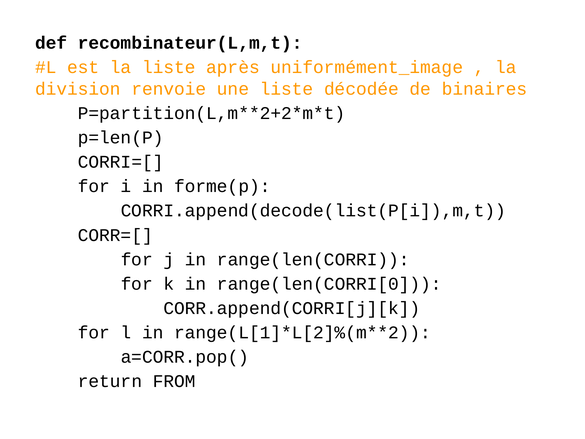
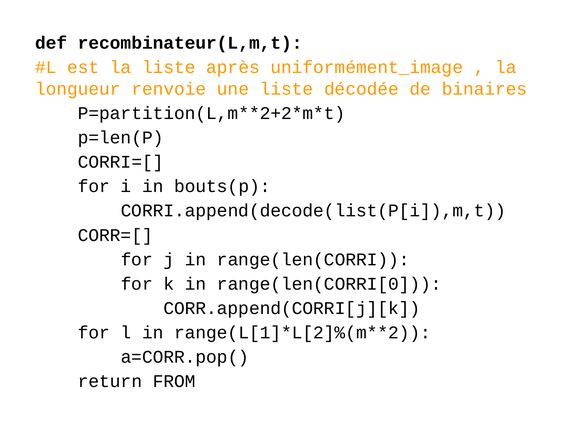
division: division -> longueur
forme(p: forme(p -> bouts(p
